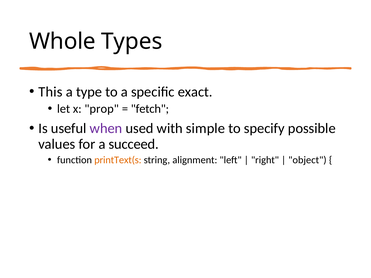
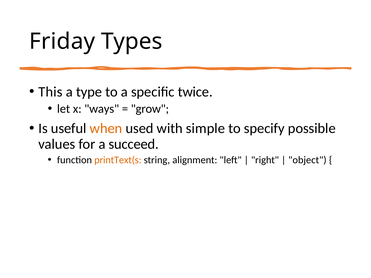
Whole: Whole -> Friday
exact: exact -> twice
prop: prop -> ways
fetch: fetch -> grow
when colour: purple -> orange
